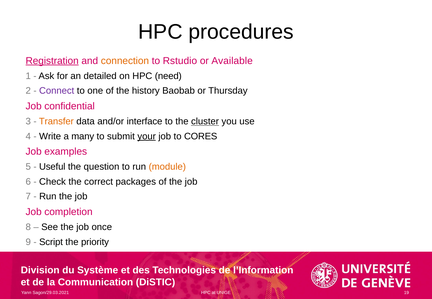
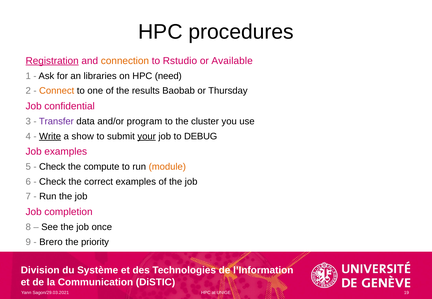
detailed: detailed -> libraries
Connect colour: purple -> orange
history: history -> results
Transfer colour: orange -> purple
interface: interface -> program
cluster underline: present -> none
Write underline: none -> present
many: many -> show
CORES: CORES -> DEBUG
Useful at (52, 167): Useful -> Check
question: question -> compute
correct packages: packages -> examples
Script: Script -> Brero
